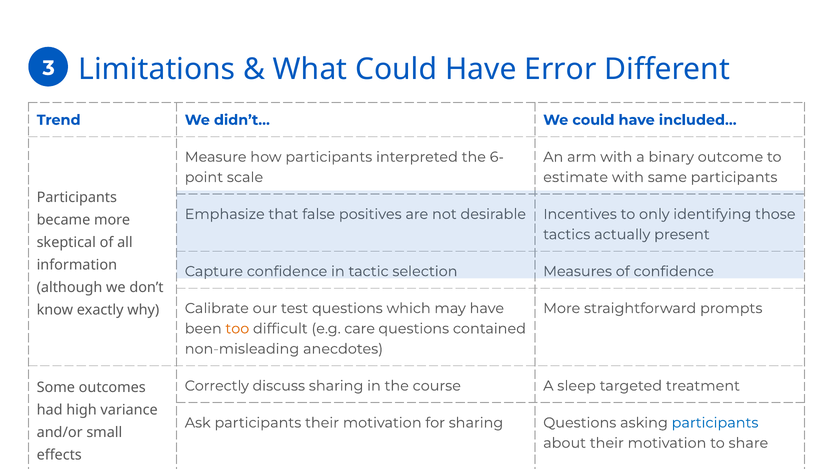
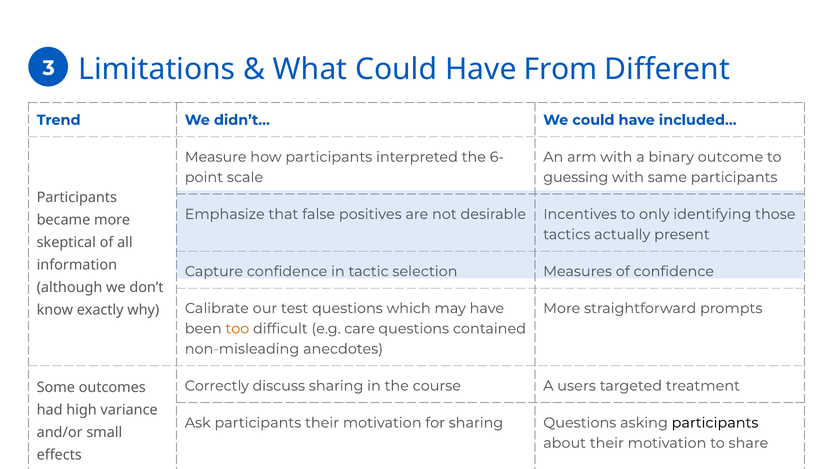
Error: Error -> From
estimate: estimate -> guessing
sleep: sleep -> users
participants at (715, 422) colour: blue -> black
